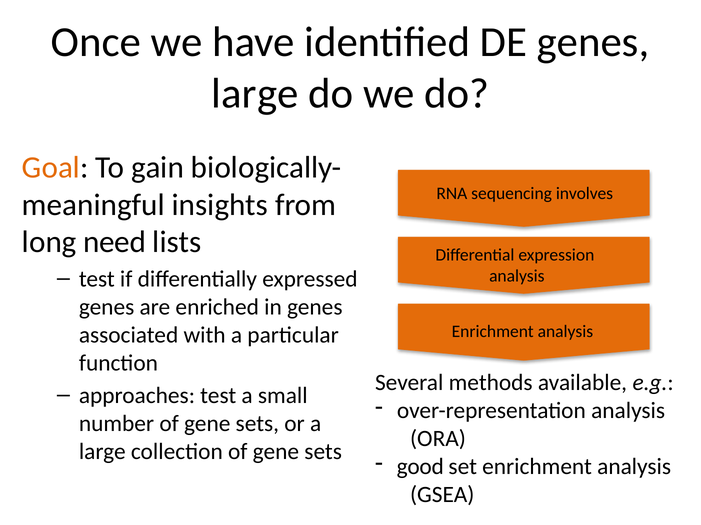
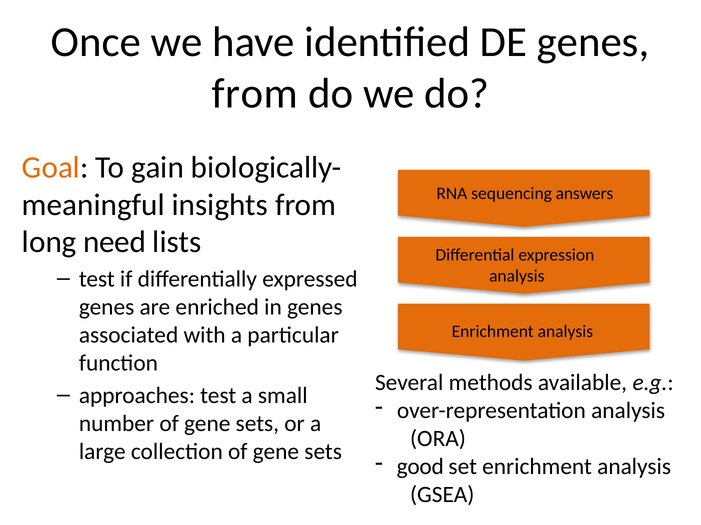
large at (255, 94): large -> from
involves: involves -> answers
